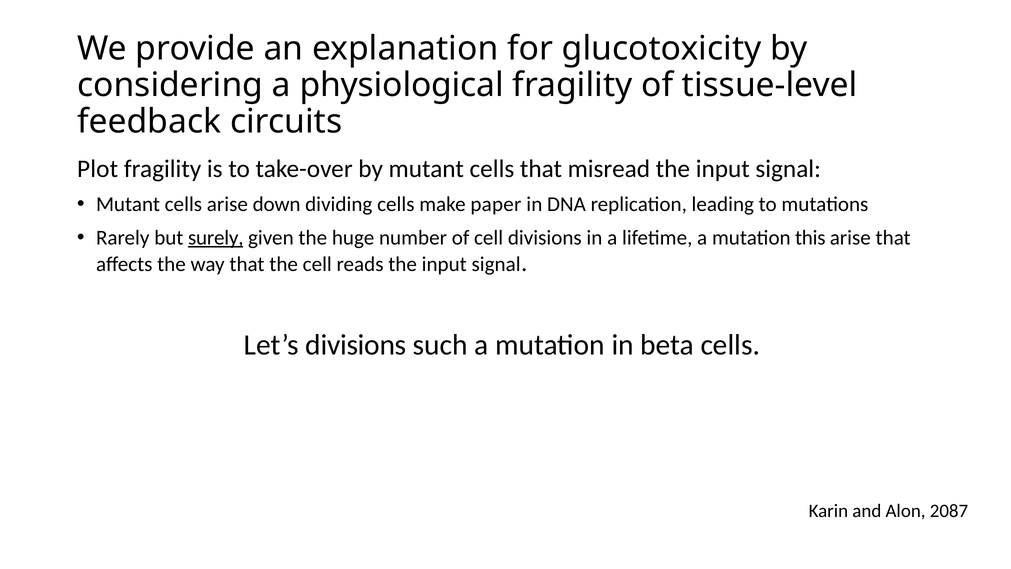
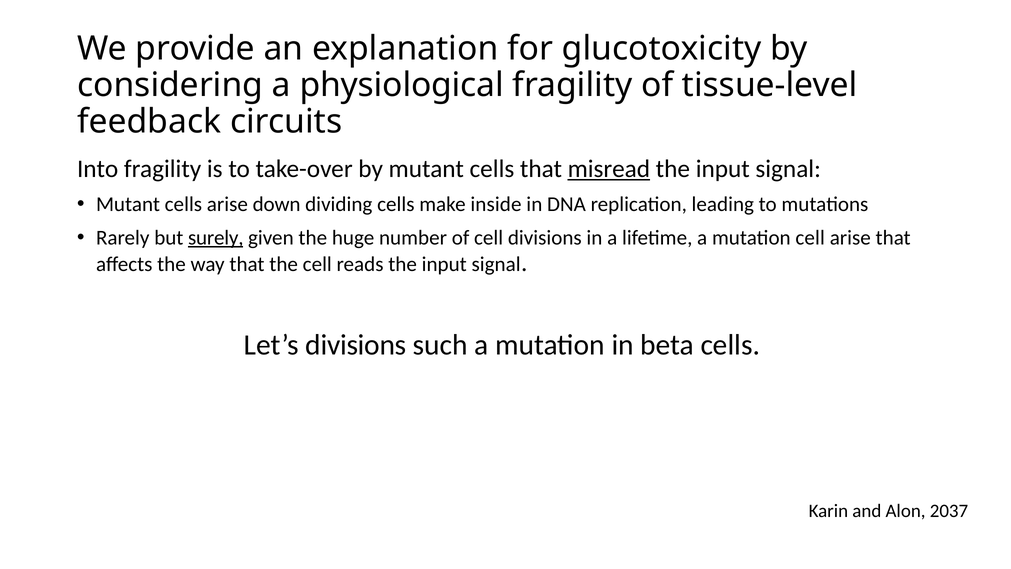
Plot: Plot -> Into
misread underline: none -> present
paper: paper -> inside
mutation this: this -> cell
2087: 2087 -> 2037
